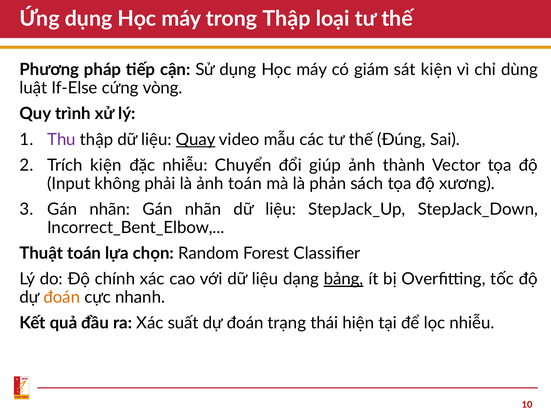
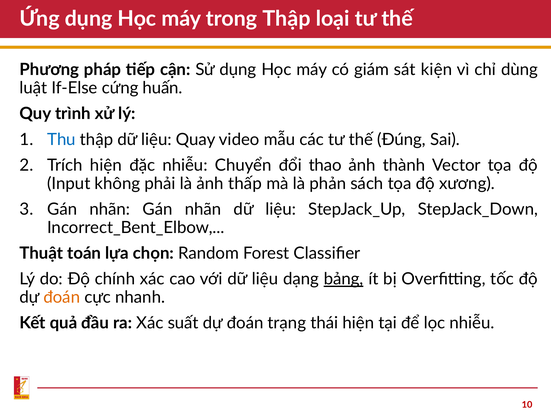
vòng: vòng -> huấn
Thu colour: purple -> blue
Quay underline: present -> none
Trích kiện: kiện -> hiện
giúp: giúp -> thao
ảnh toán: toán -> thấp
